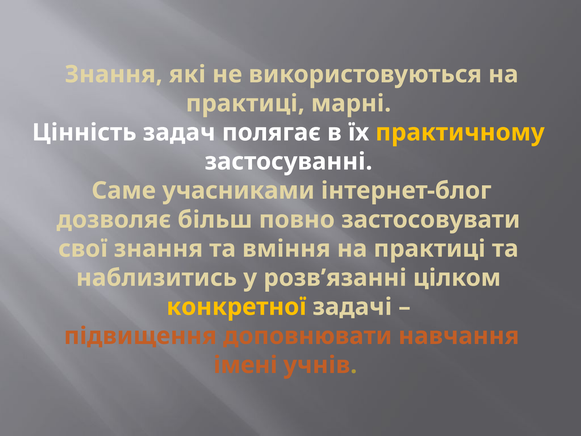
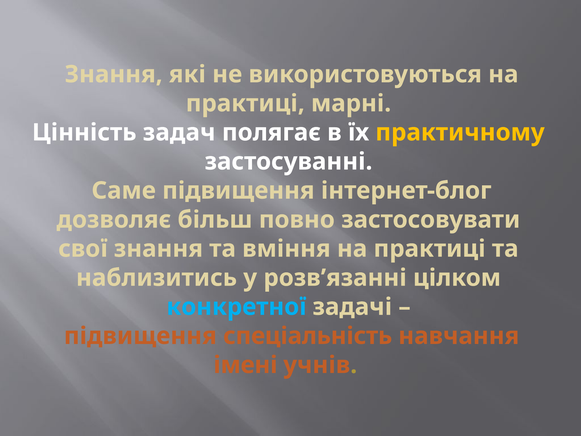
Саме учасниками: учасниками -> підвищення
конкретної colour: yellow -> light blue
доповнювати: доповнювати -> спеціальність
